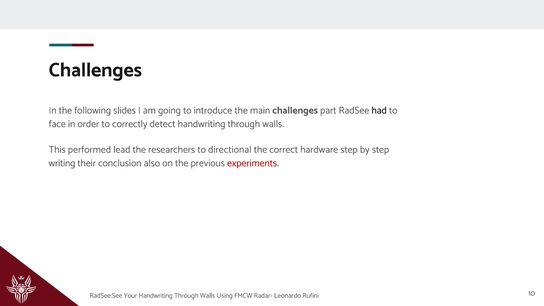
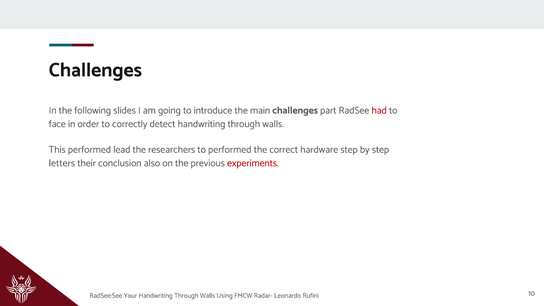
had colour: black -> red
to directional: directional -> performed
writing: writing -> letters
